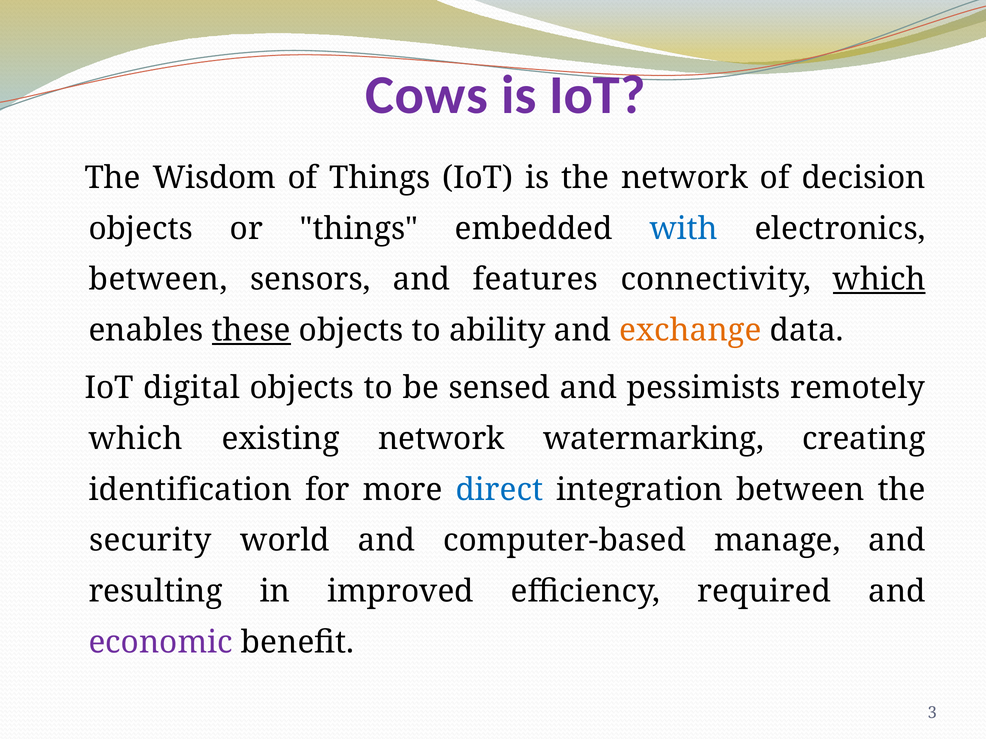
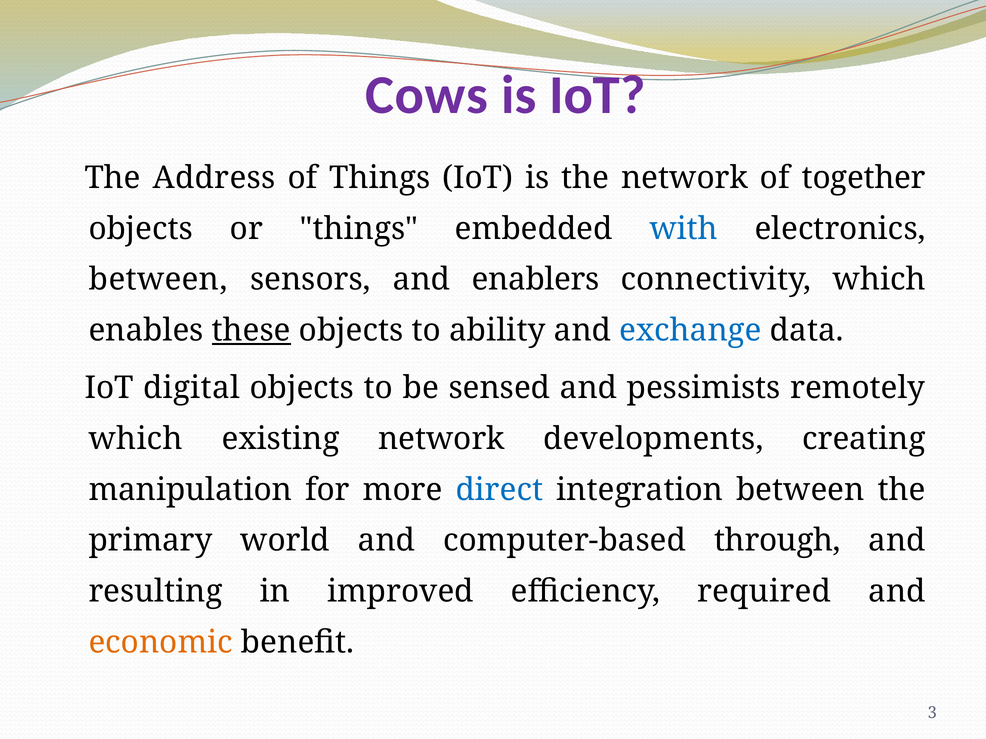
Wisdom: Wisdom -> Address
decision: decision -> together
features: features -> enablers
which at (879, 280) underline: present -> none
exchange colour: orange -> blue
watermarking: watermarking -> developments
identification: identification -> manipulation
security: security -> primary
manage: manage -> through
economic colour: purple -> orange
